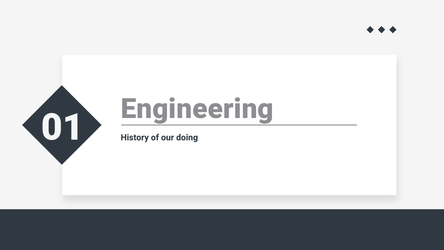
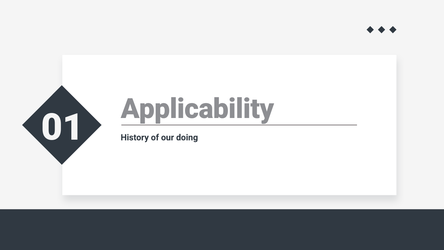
Engineering: Engineering -> Applicability
